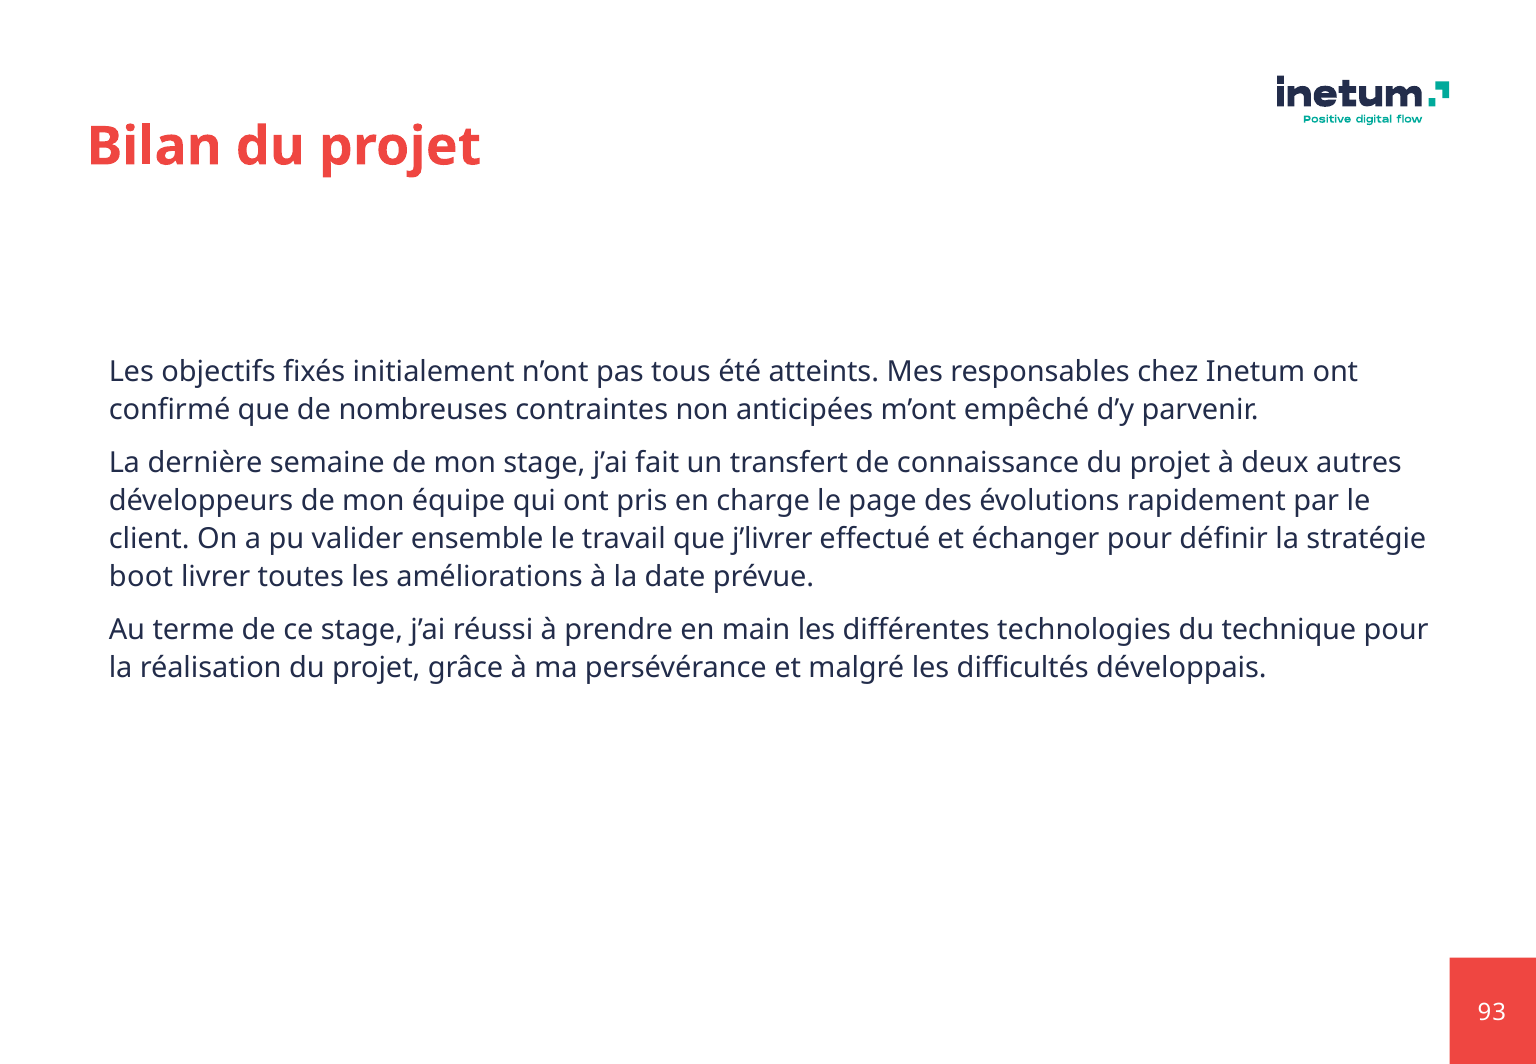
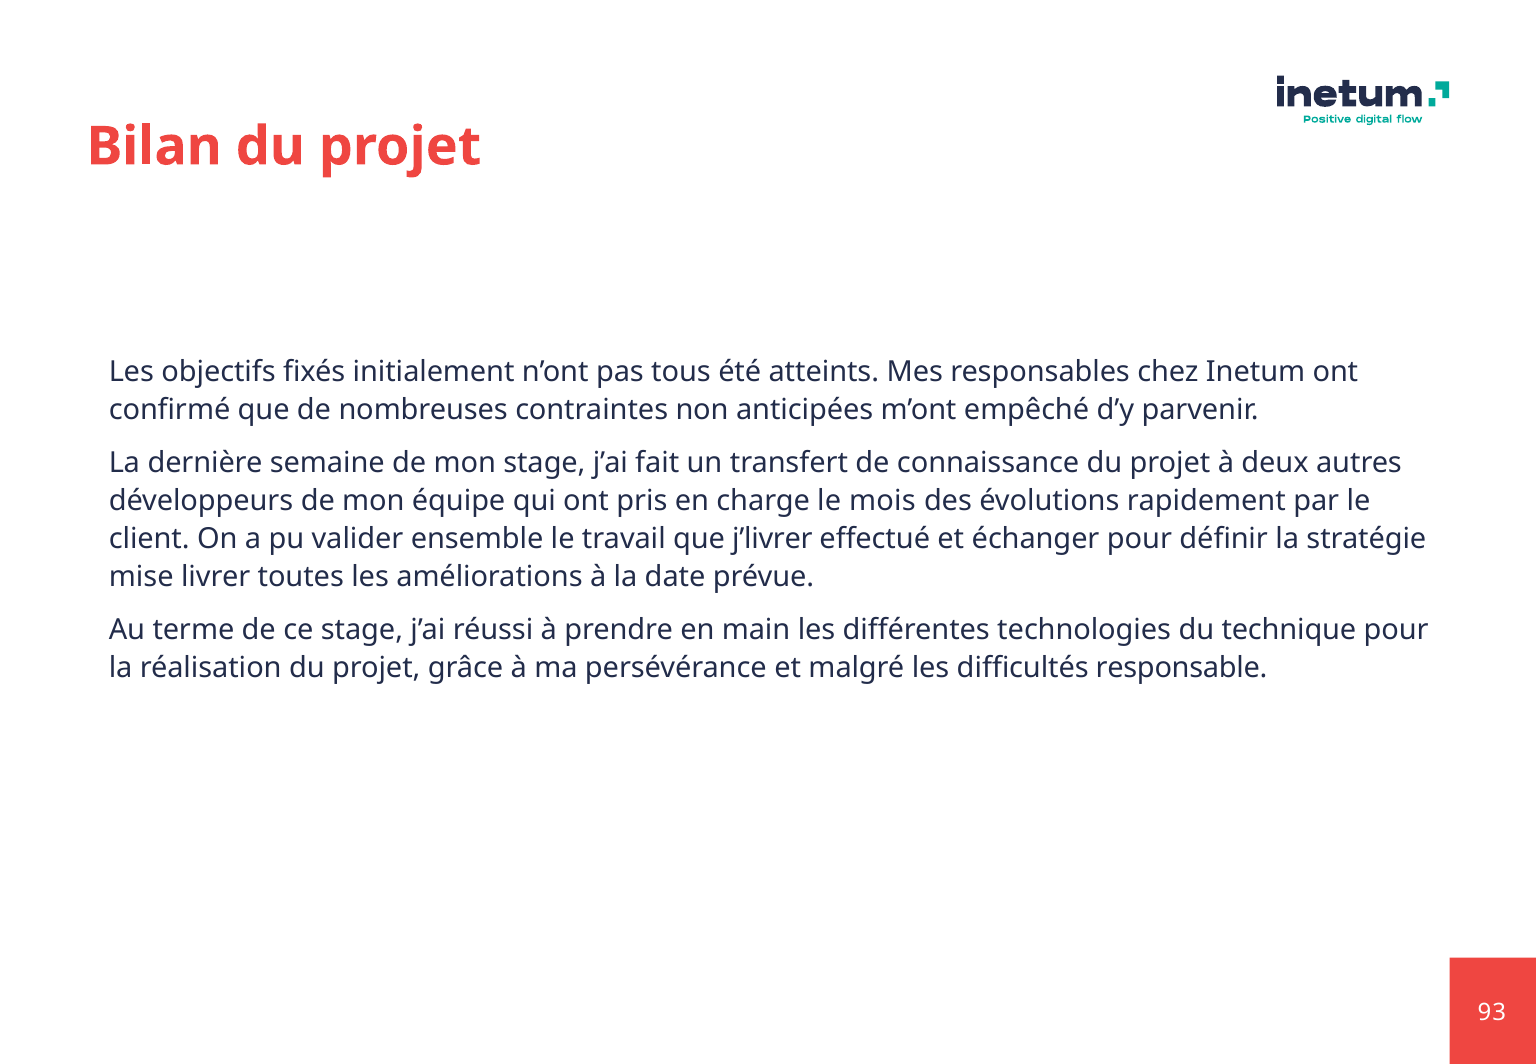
page: page -> mois
boot: boot -> mise
développais: développais -> responsable
